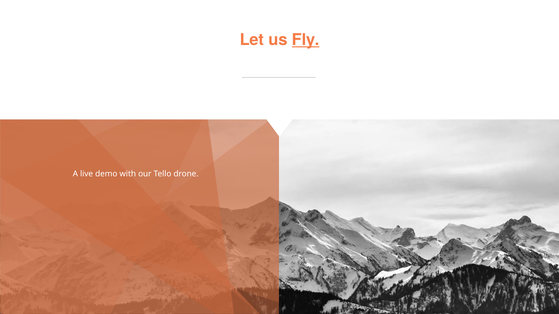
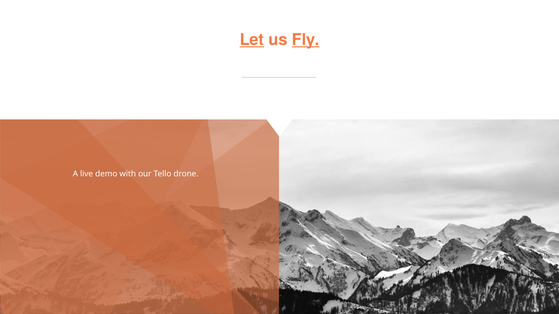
Let underline: none -> present
